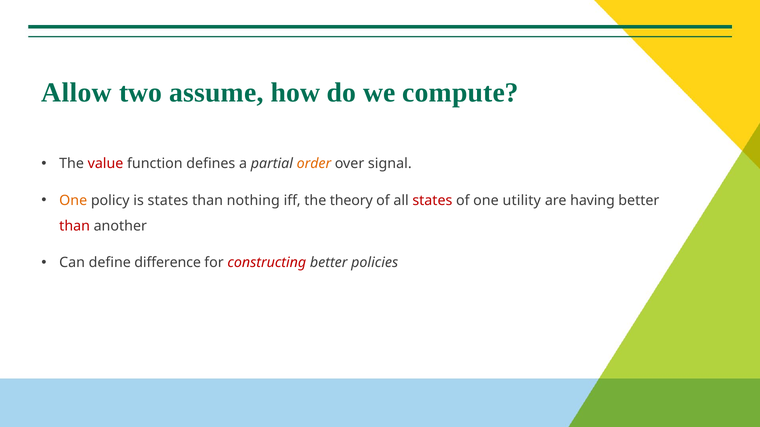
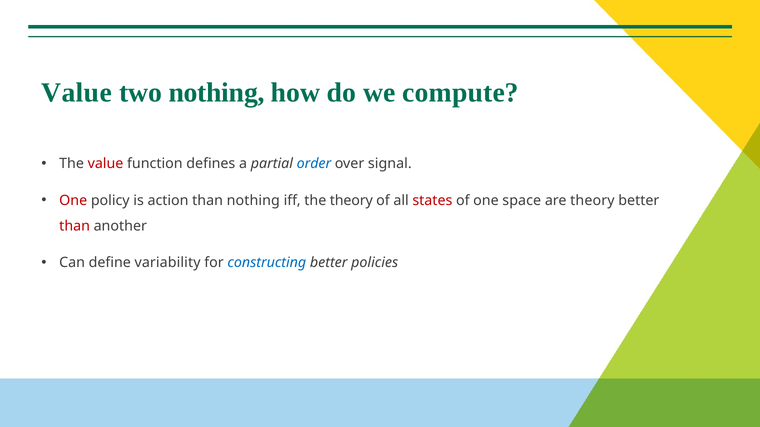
Allow at (77, 93): Allow -> Value
two assume: assume -> nothing
order colour: orange -> blue
One at (73, 201) colour: orange -> red
is states: states -> action
utility: utility -> space
are having: having -> theory
difference: difference -> variability
constructing colour: red -> blue
